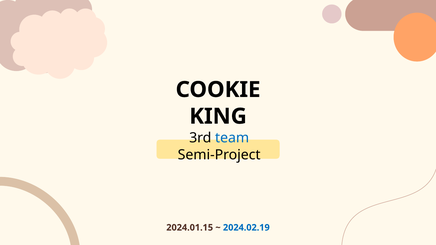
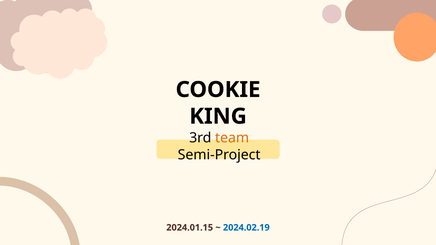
team colour: blue -> orange
